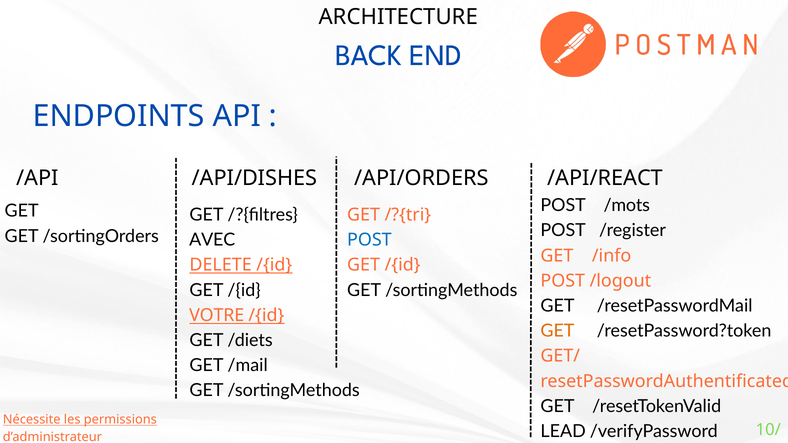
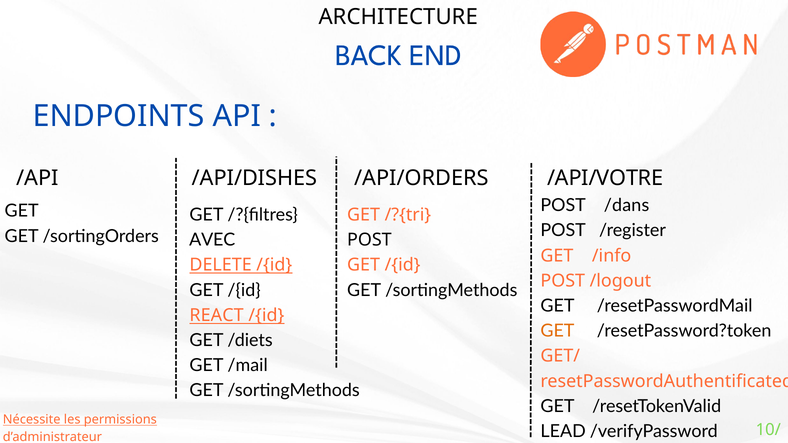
/API/REACT: /API/REACT -> /API/VOTRE
/mots: /mots -> /dans
POST at (369, 240) colour: blue -> black
VOTRE: VOTRE -> REACT
